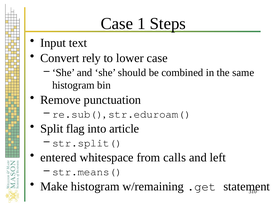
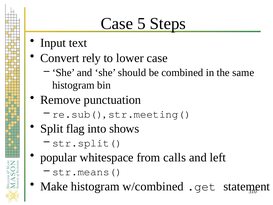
1: 1 -> 5
str.eduroam(: str.eduroam( -> str.meeting(
article: article -> shows
entered: entered -> popular
w/remaining: w/remaining -> w/combined
